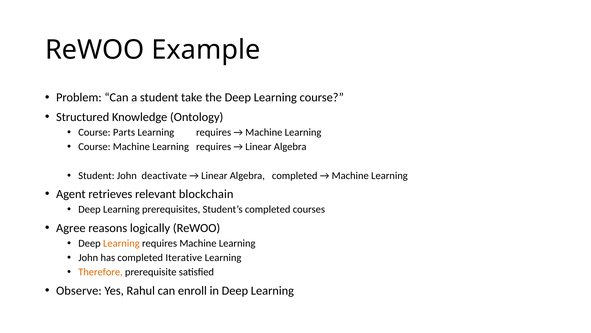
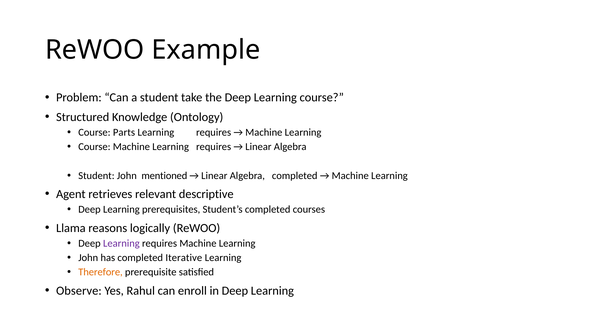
deactivate: deactivate -> mentioned
blockchain: blockchain -> descriptive
Agree: Agree -> Llama
Learning at (121, 243) colour: orange -> purple
